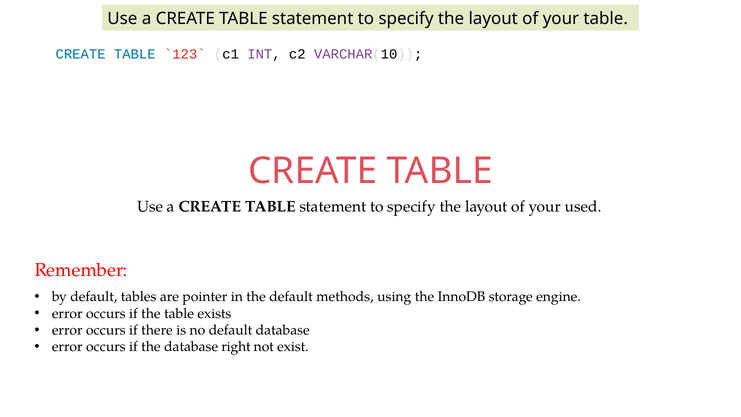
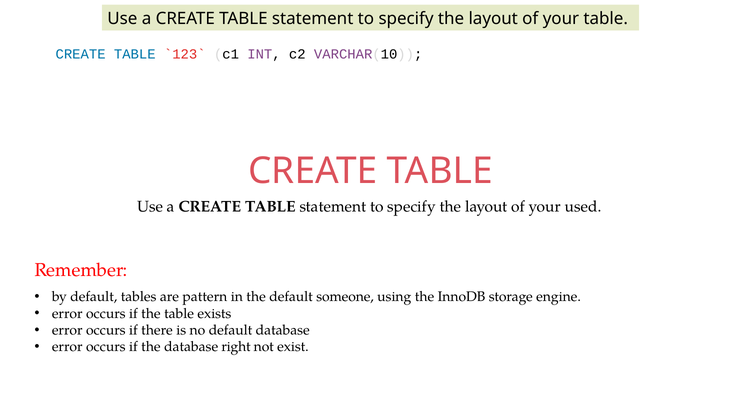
pointer: pointer -> pattern
methods: methods -> someone
